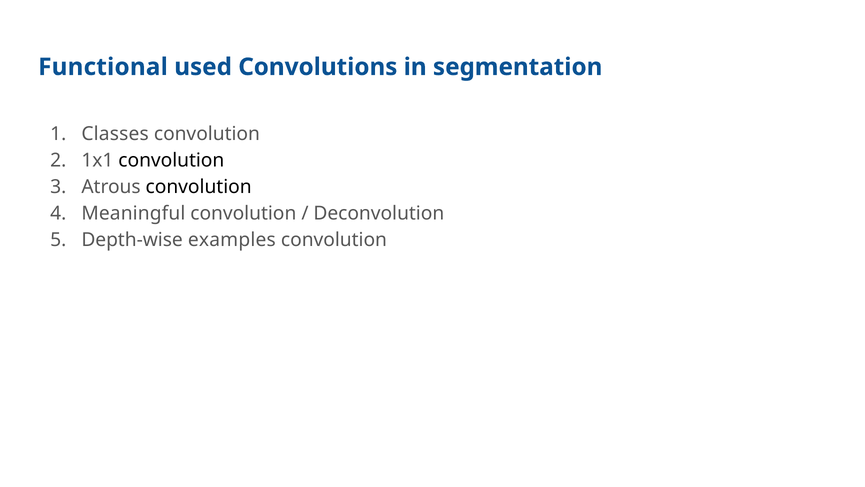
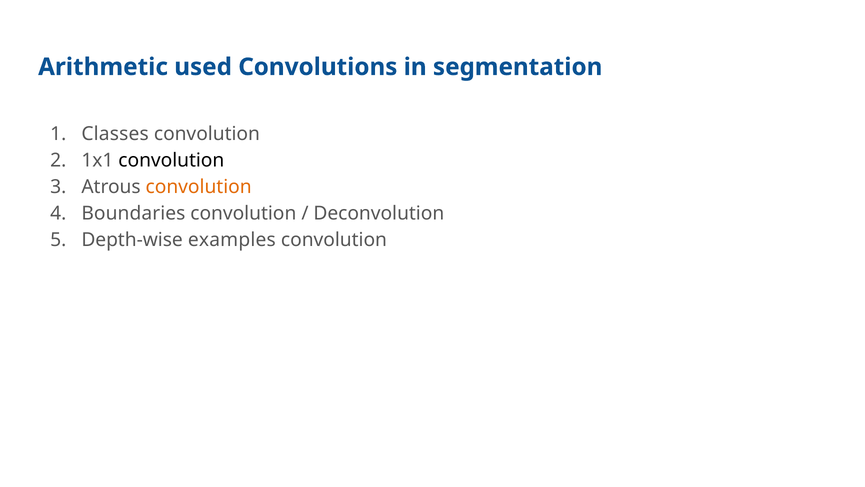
Functional: Functional -> Arithmetic
convolution at (199, 187) colour: black -> orange
Meaningful: Meaningful -> Boundaries
